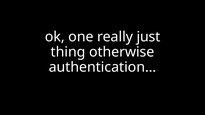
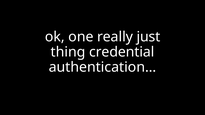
otherwise: otherwise -> credential
